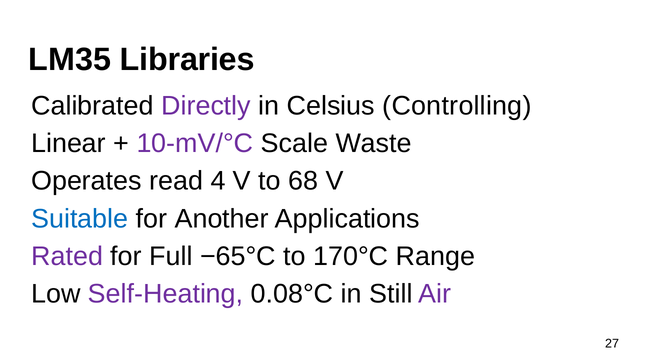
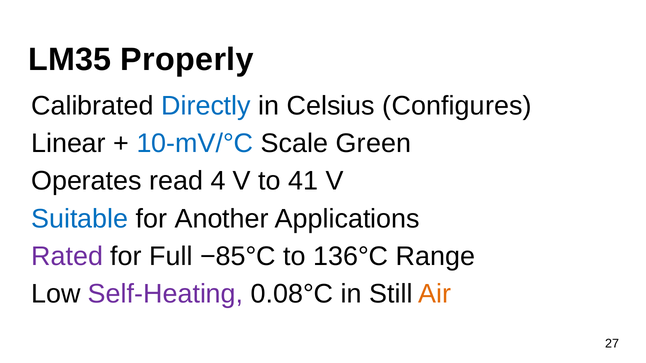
Libraries: Libraries -> Properly
Directly colour: purple -> blue
Controlling: Controlling -> Configures
10-mV/°C colour: purple -> blue
Waste: Waste -> Green
68: 68 -> 41
−65°C: −65°C -> −85°C
170°C: 170°C -> 136°C
Air colour: purple -> orange
